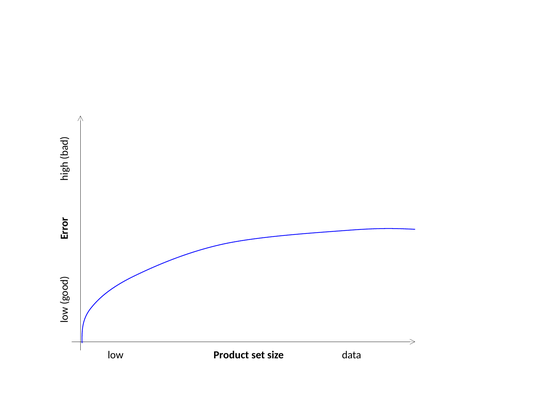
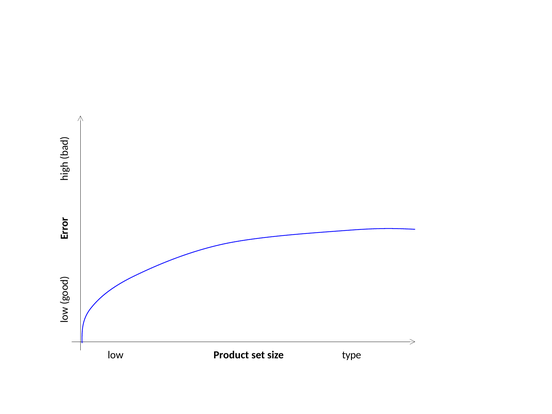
data: data -> type
